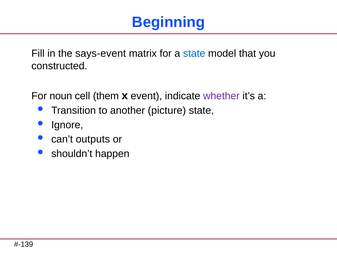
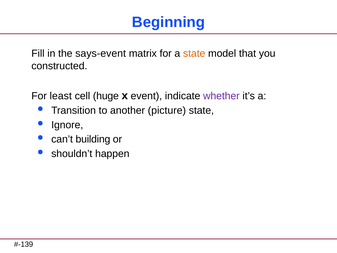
state at (194, 53) colour: blue -> orange
noun: noun -> least
them: them -> huge
outputs: outputs -> building
